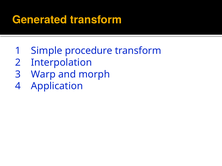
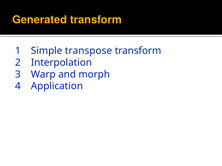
procedure: procedure -> transpose
